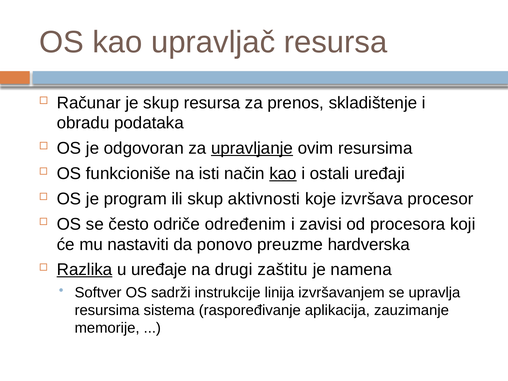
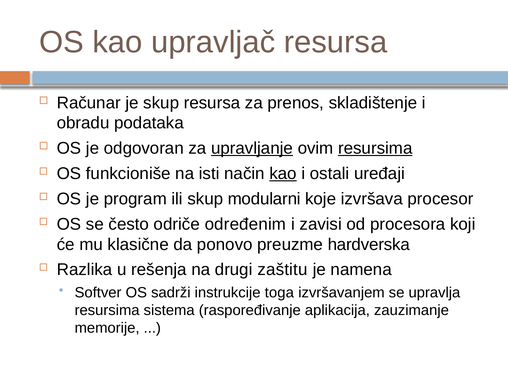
resursima at (375, 148) underline: none -> present
aktivnosti: aktivnosti -> modularni
nastaviti: nastaviti -> klasične
Razlika underline: present -> none
uređaje: uređaje -> rešenja
linija: linija -> toga
